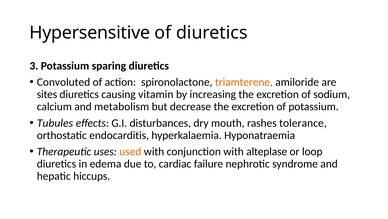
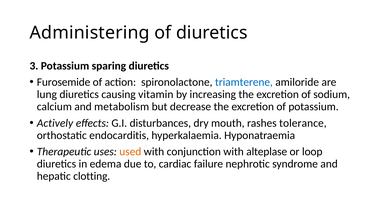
Hypersensitive: Hypersensitive -> Administering
Convoluted: Convoluted -> Furosemide
triamterene colour: orange -> blue
sites: sites -> lung
Tubules: Tubules -> Actively
hiccups: hiccups -> clotting
